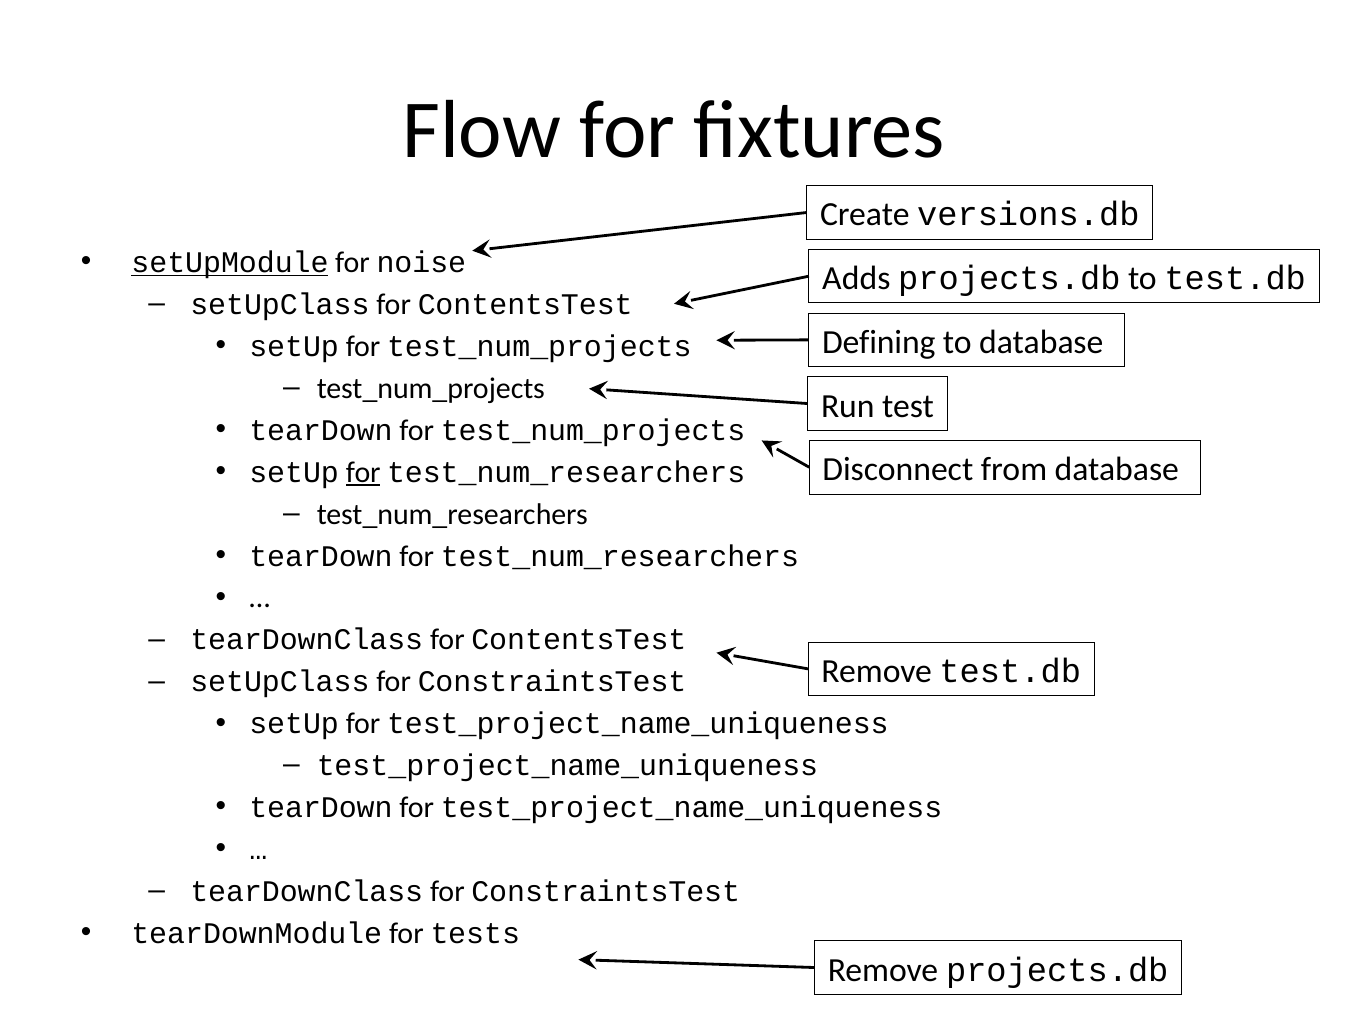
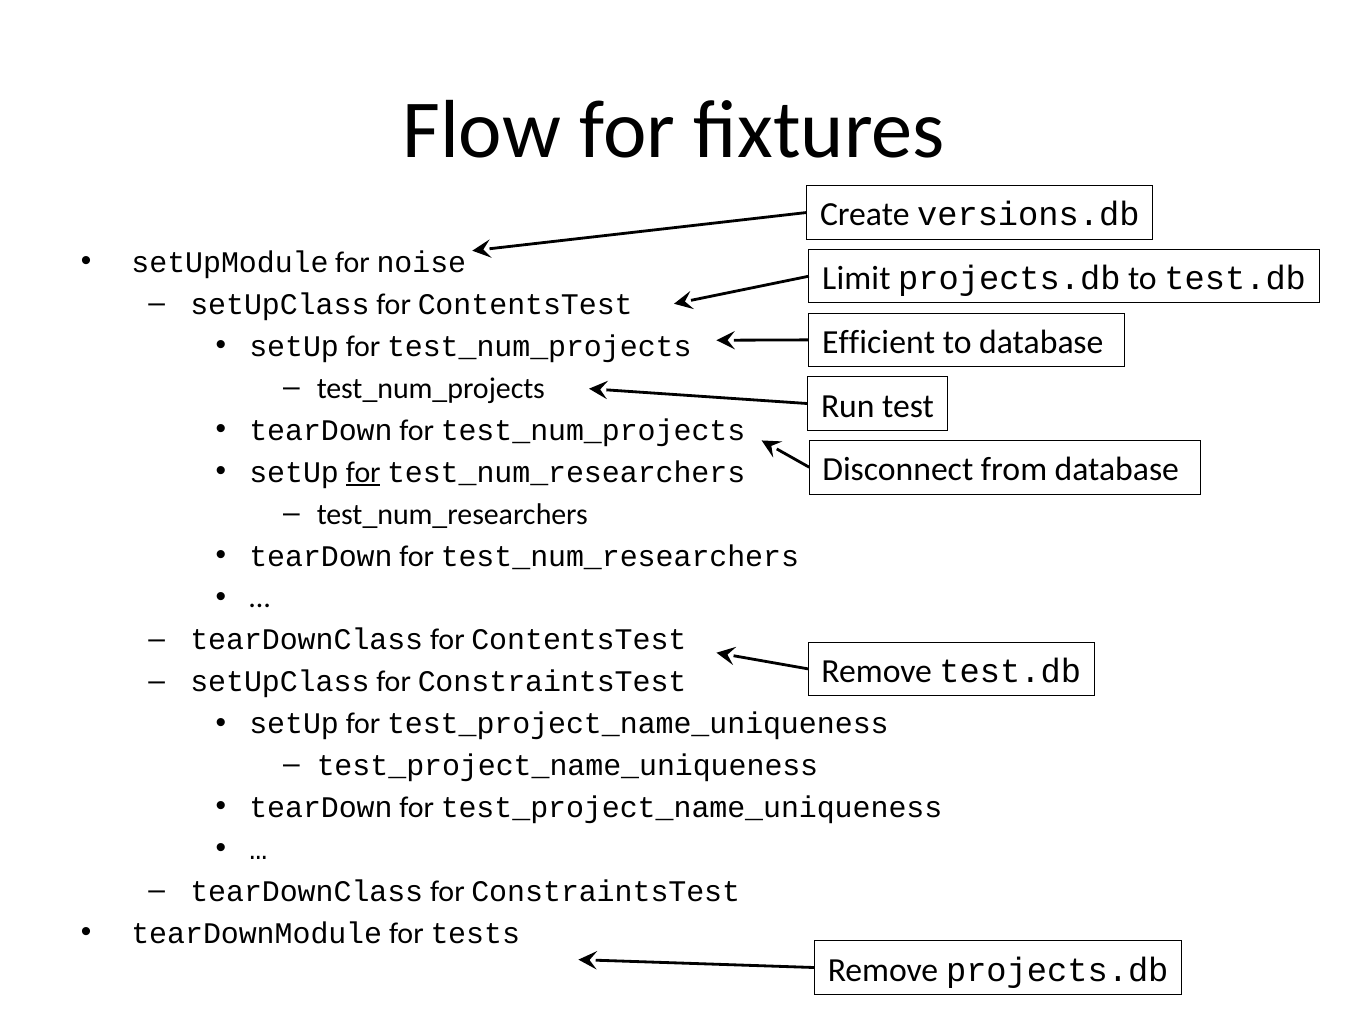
setUpModule underline: present -> none
Adds: Adds -> Limit
Defining: Defining -> Efficient
